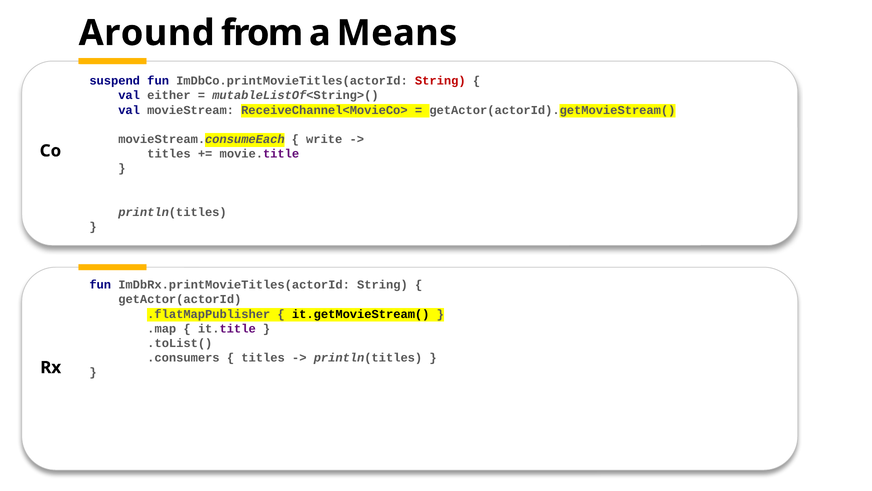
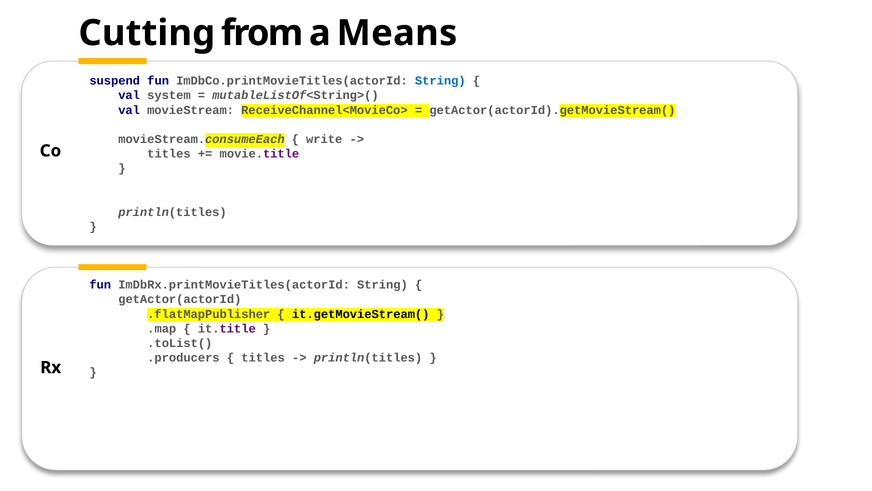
Around: Around -> Cutting
String at (440, 81) colour: red -> blue
either: either -> system
.consumers: .consumers -> .producers
